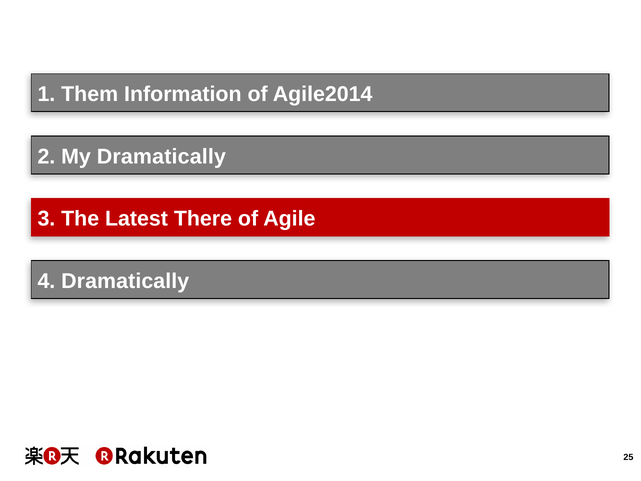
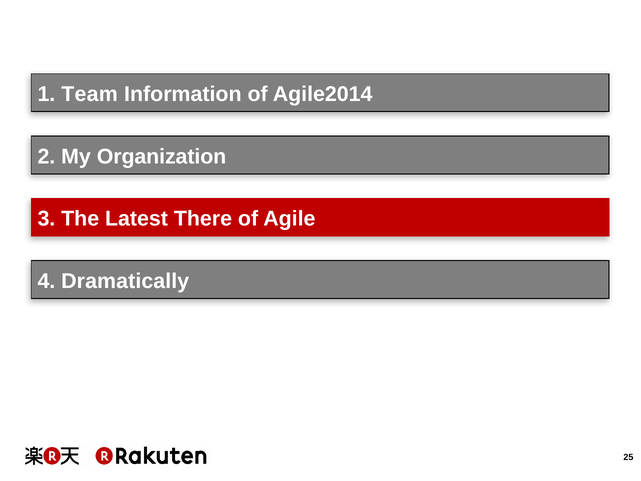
Them: Them -> Team
My Dramatically: Dramatically -> Organization
